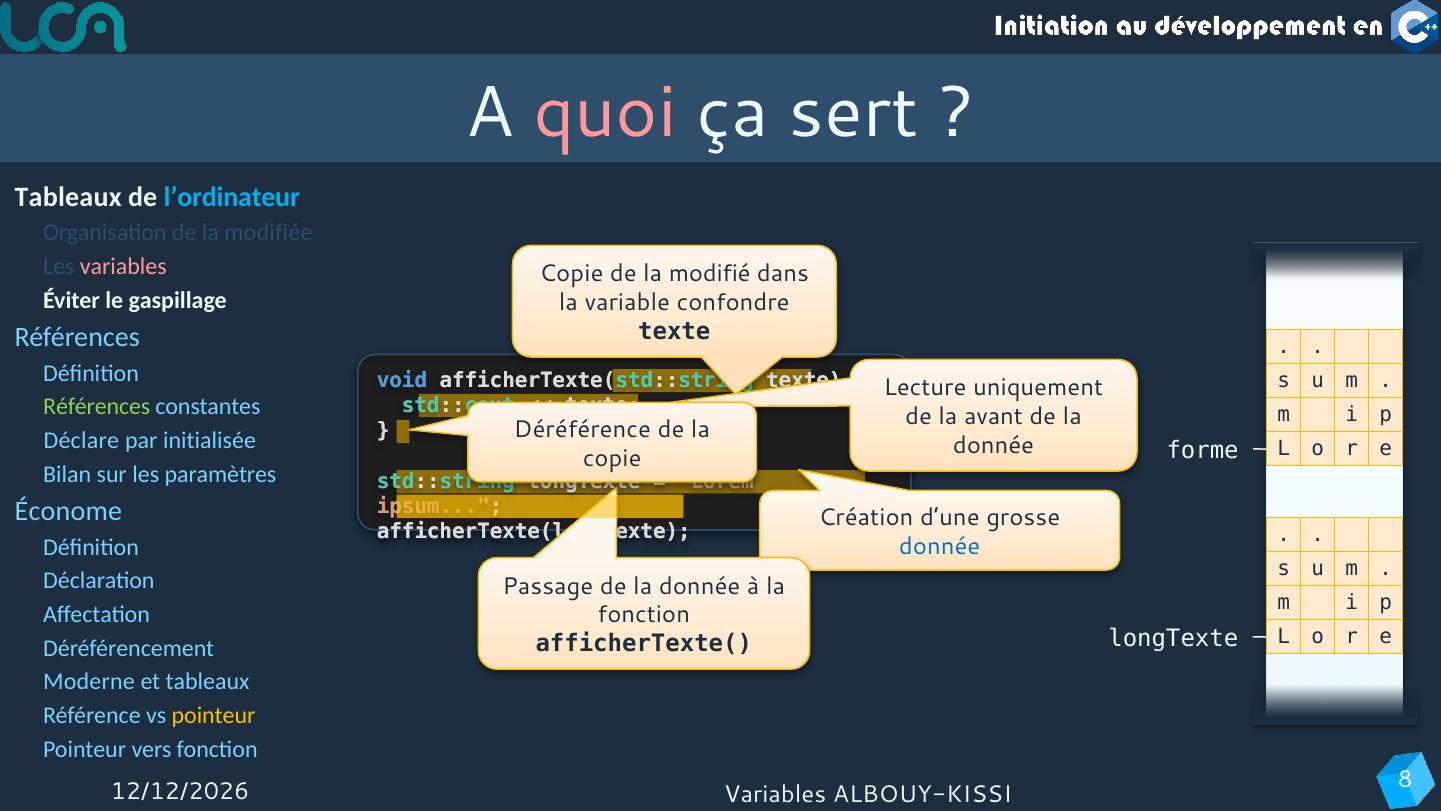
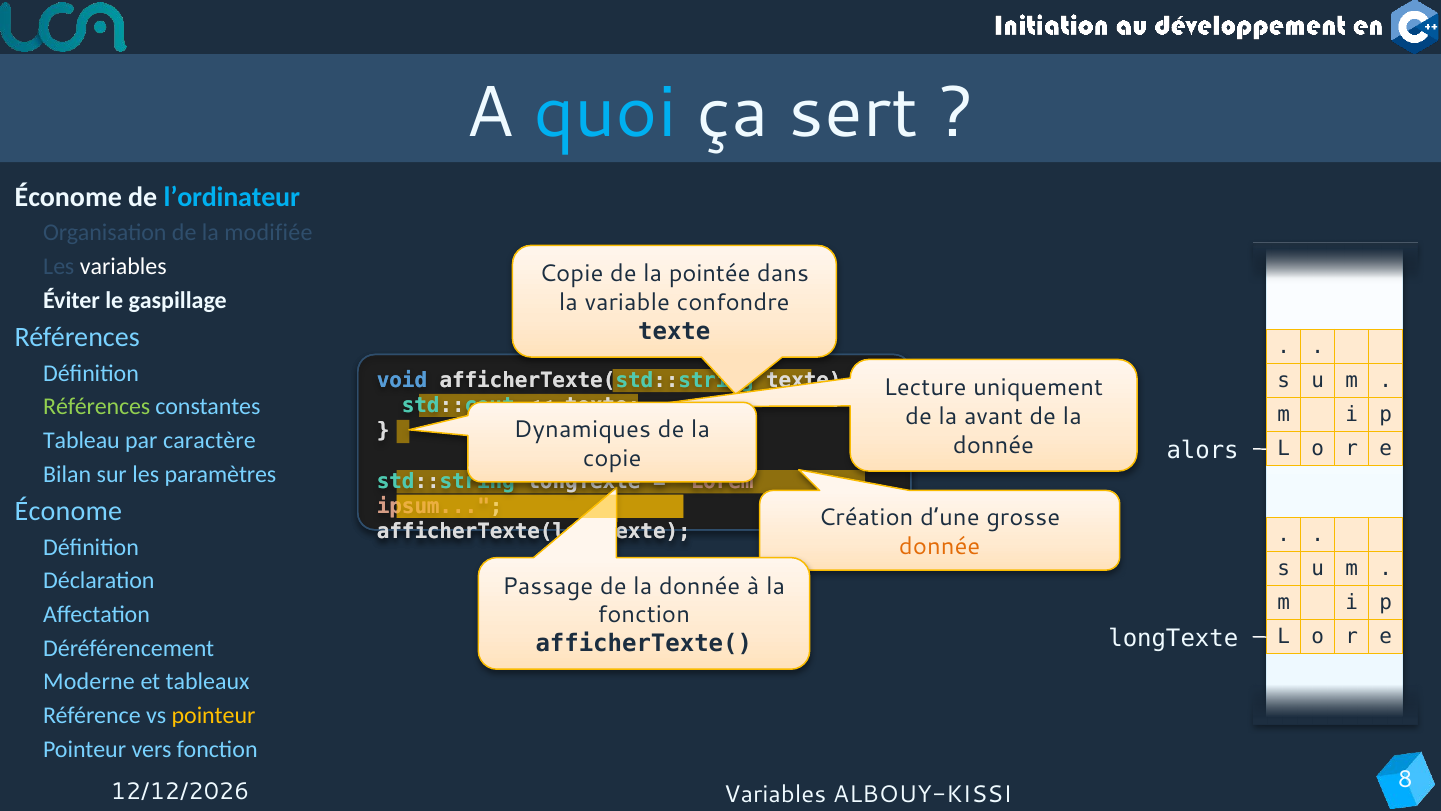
quoi colour: pink -> light blue
Tableaux at (68, 197): Tableaux -> Économe
variables at (123, 267) colour: pink -> white
modifié: modifié -> pointée
Déréférence: Déréférence -> Dynamiques
Déclare: Déclare -> Tableau
initialisée: initialisée -> caractère
forme: forme -> alors
donnée at (940, 546) colour: blue -> orange
